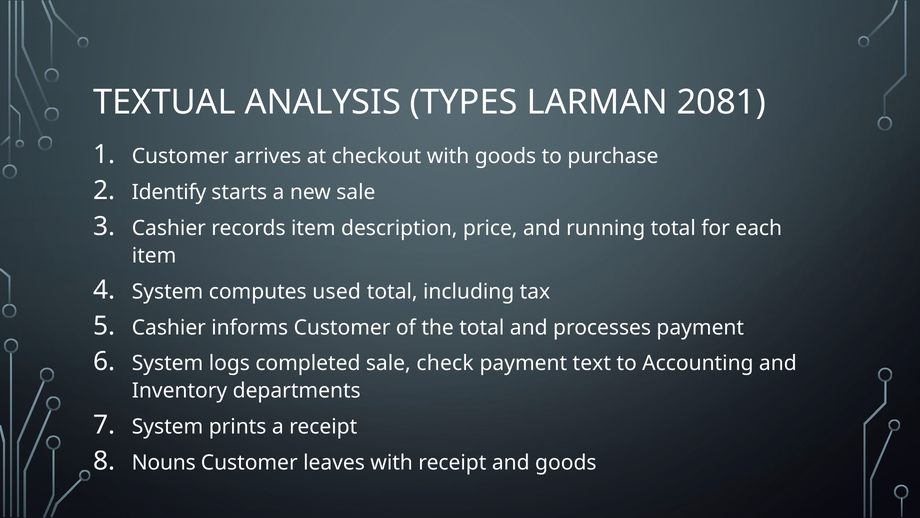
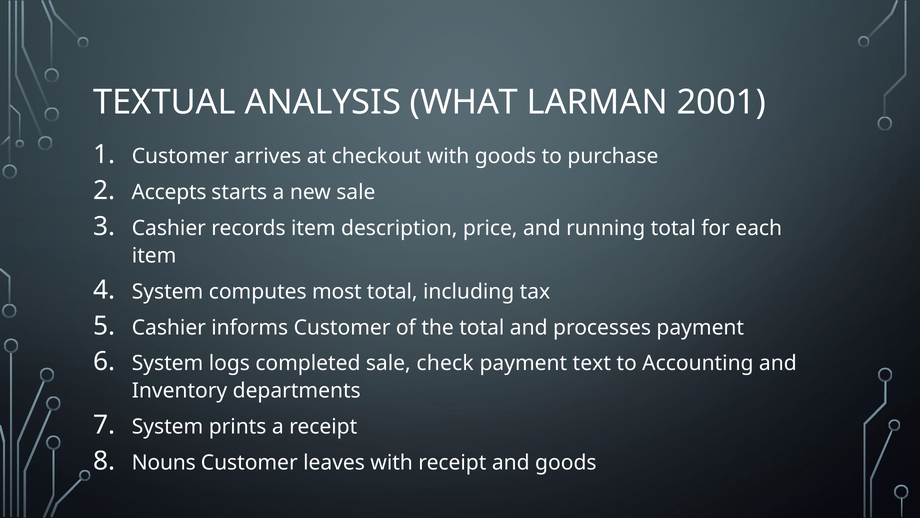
TYPES: TYPES -> WHAT
2081: 2081 -> 2001
Identify: Identify -> Accepts
used: used -> most
